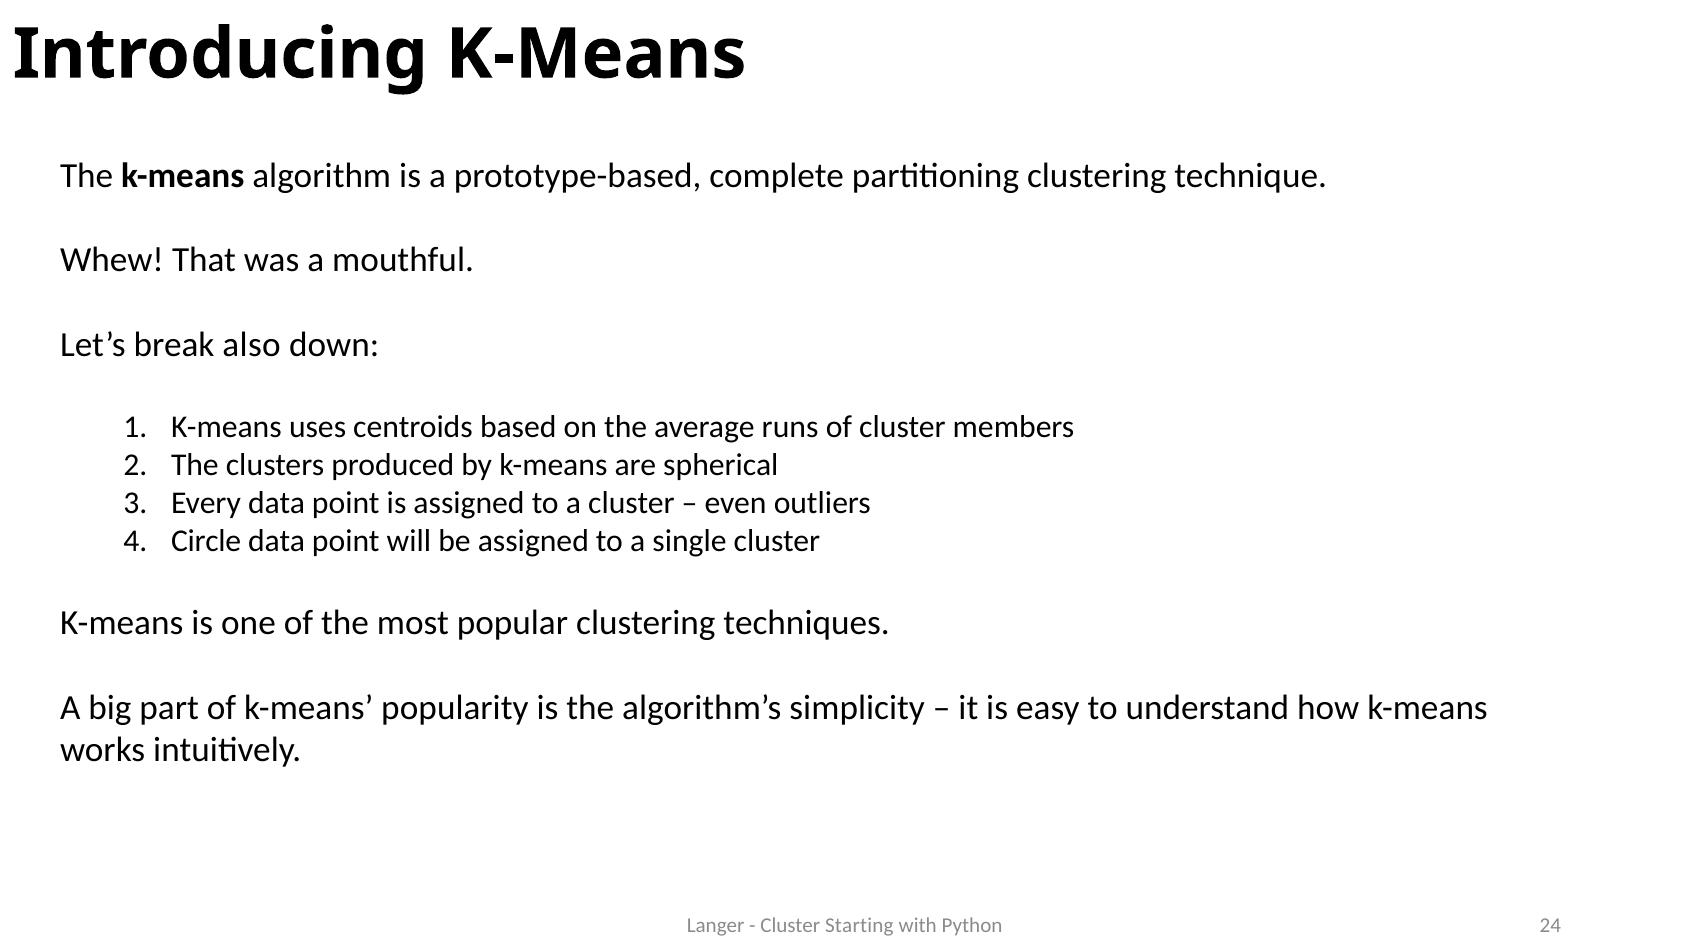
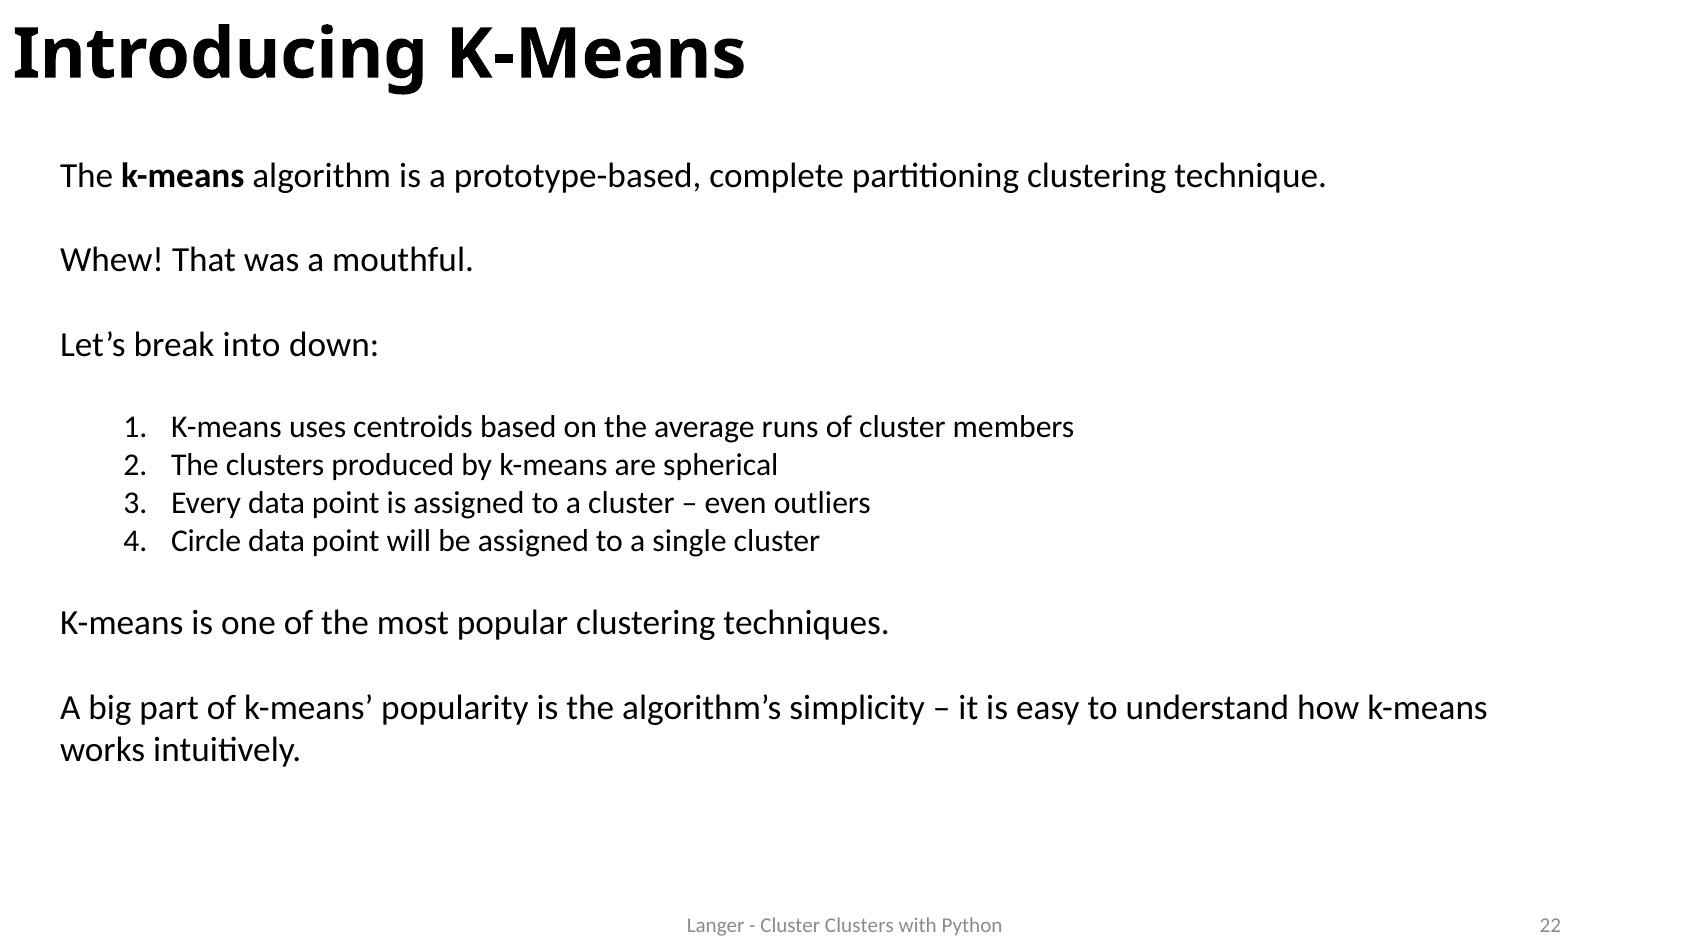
also: also -> into
Cluster Starting: Starting -> Clusters
24: 24 -> 22
